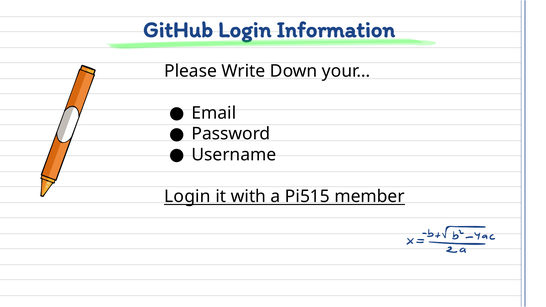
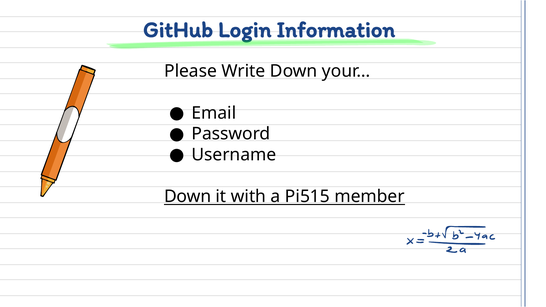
Login at (187, 197): Login -> Down
